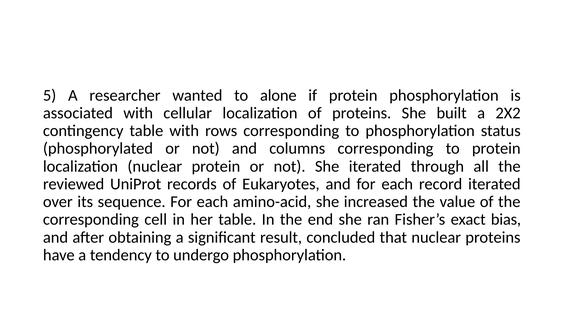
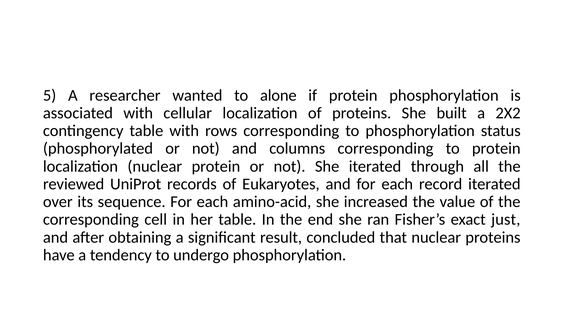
bias: bias -> just
